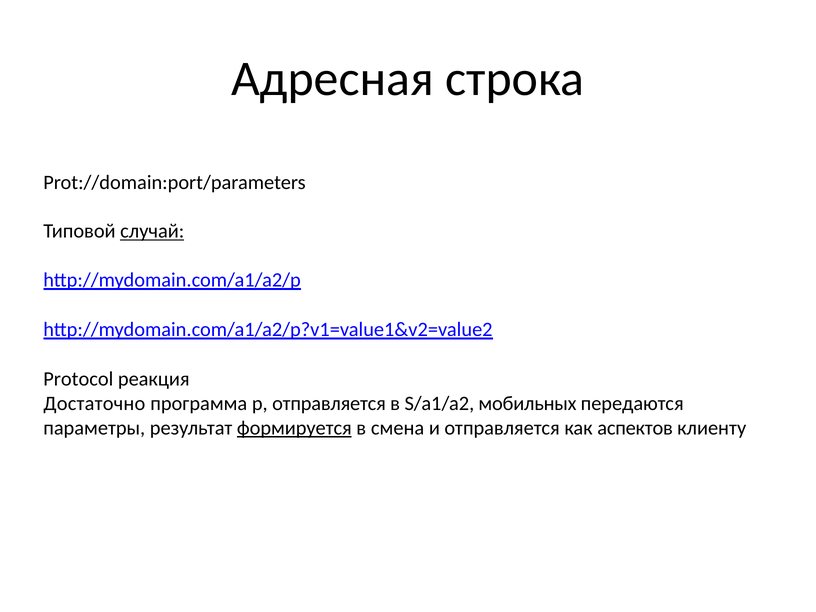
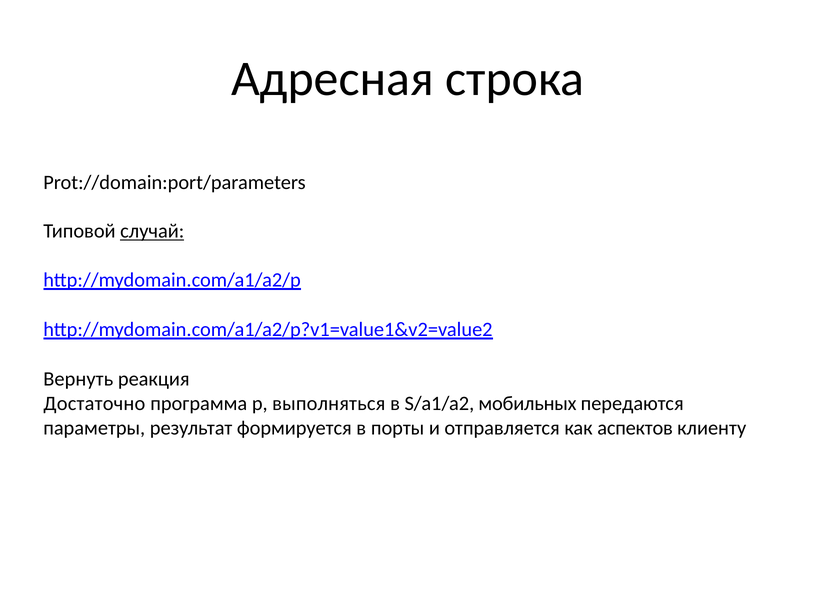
Protocol: Protocol -> Вернуть
p отправляется: отправляется -> выполняться
формируется underline: present -> none
смена: смена -> порты
